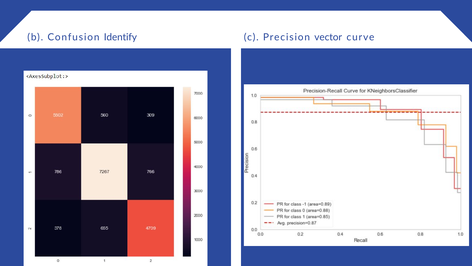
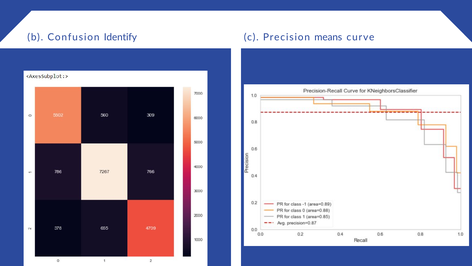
vector: vector -> means
